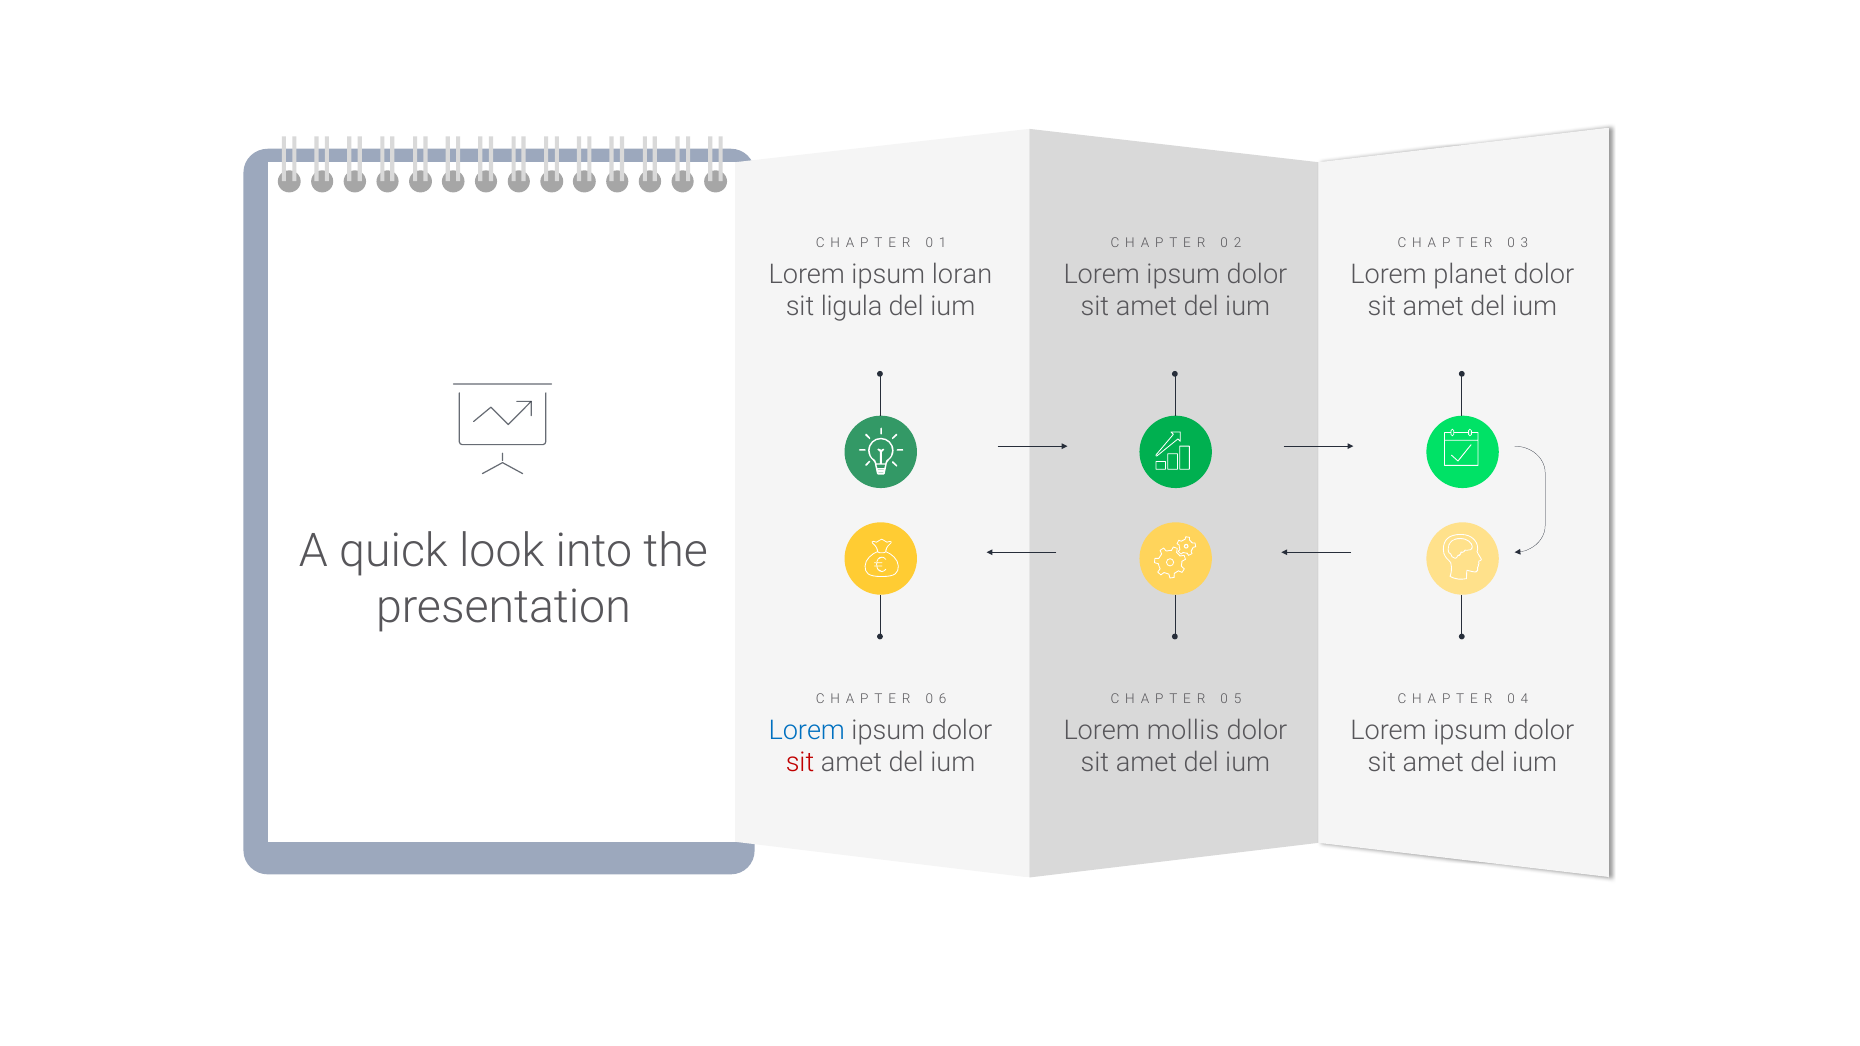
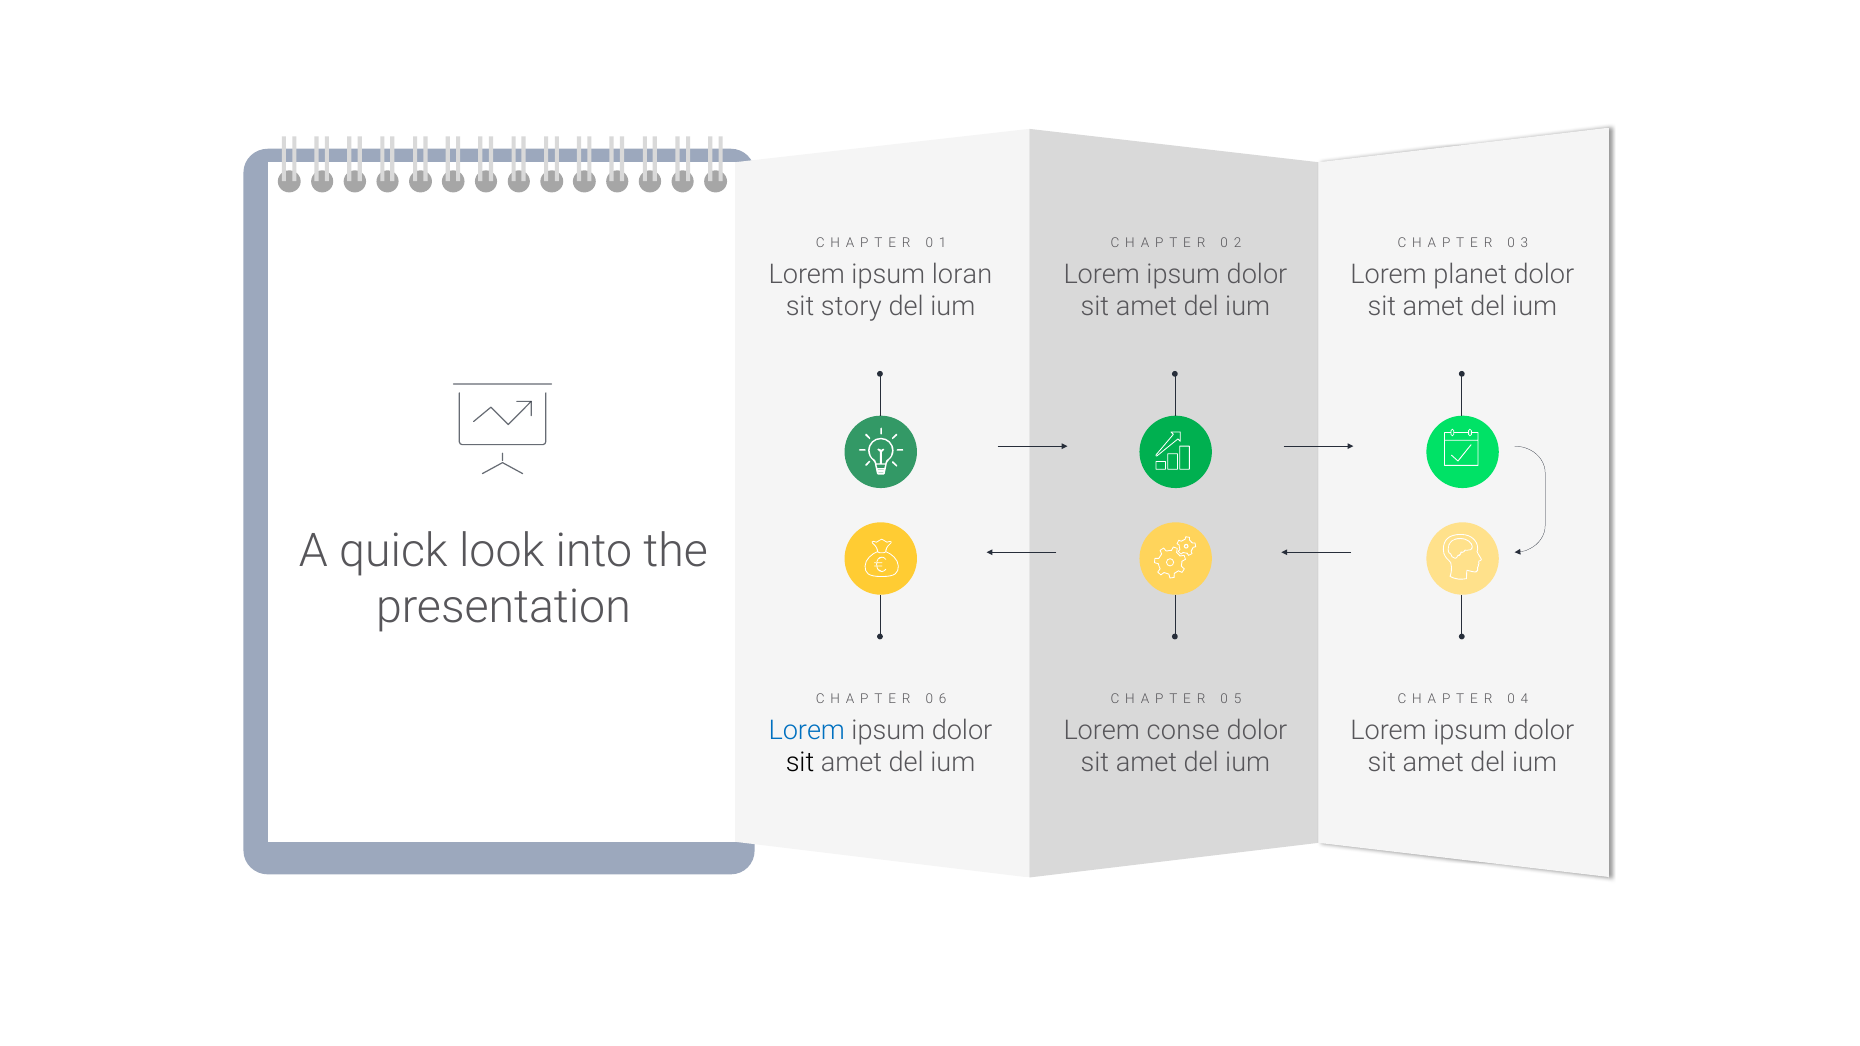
ligula: ligula -> story
mollis: mollis -> conse
sit at (800, 763) colour: red -> black
